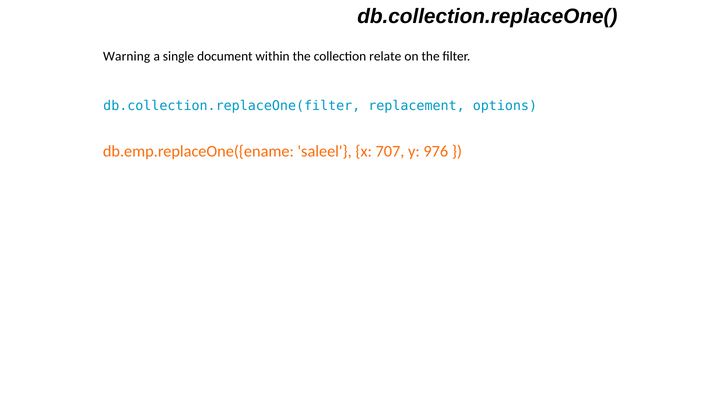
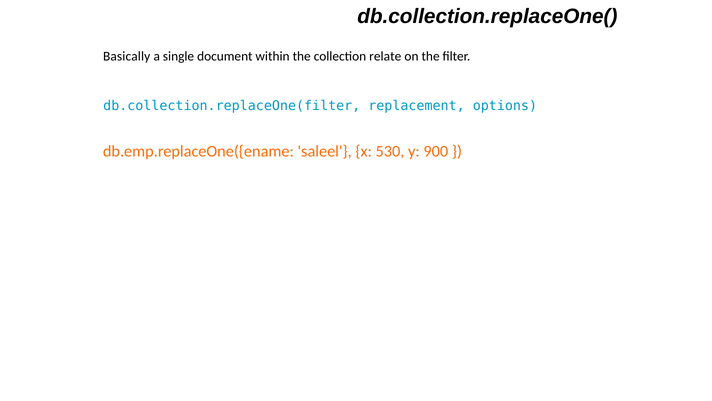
Warning: Warning -> Basically
707: 707 -> 530
976: 976 -> 900
